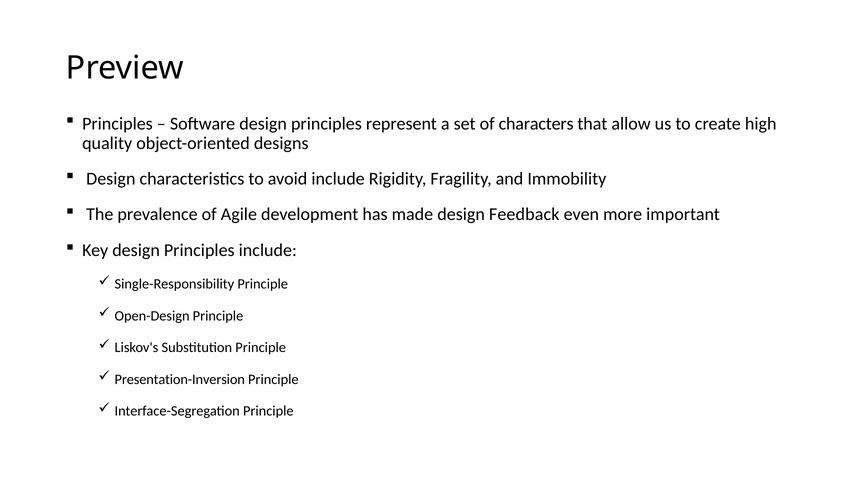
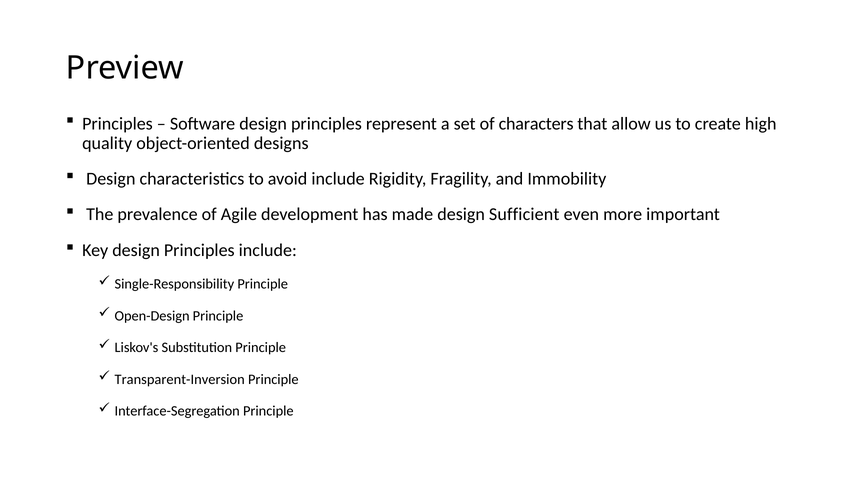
Feedback: Feedback -> Sufficient
Presentation-Inversion: Presentation-Inversion -> Transparent-Inversion
